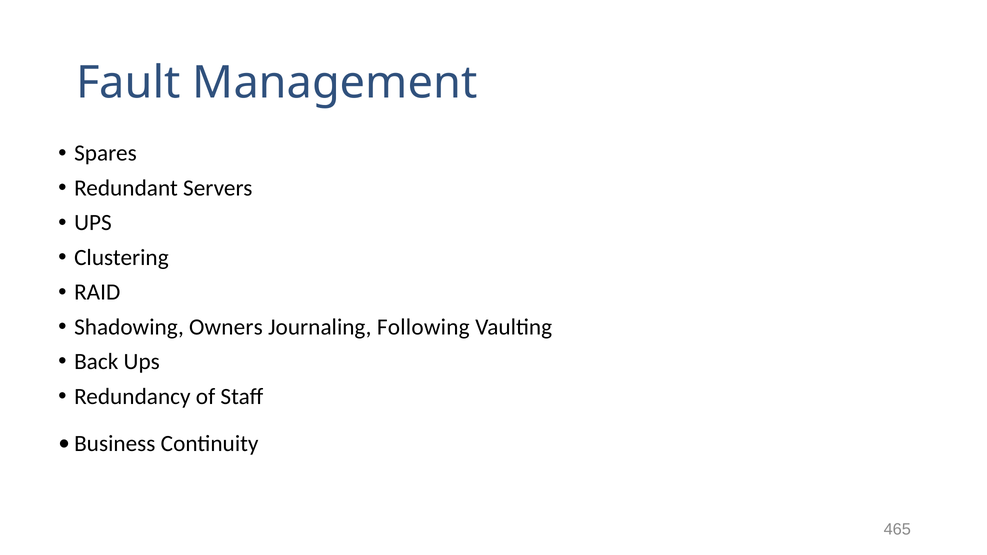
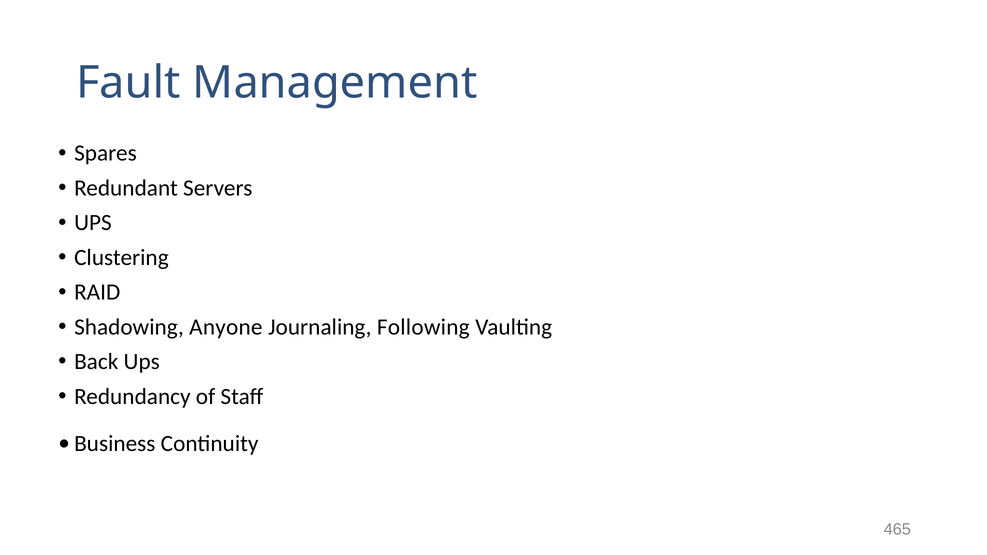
Owners: Owners -> Anyone
